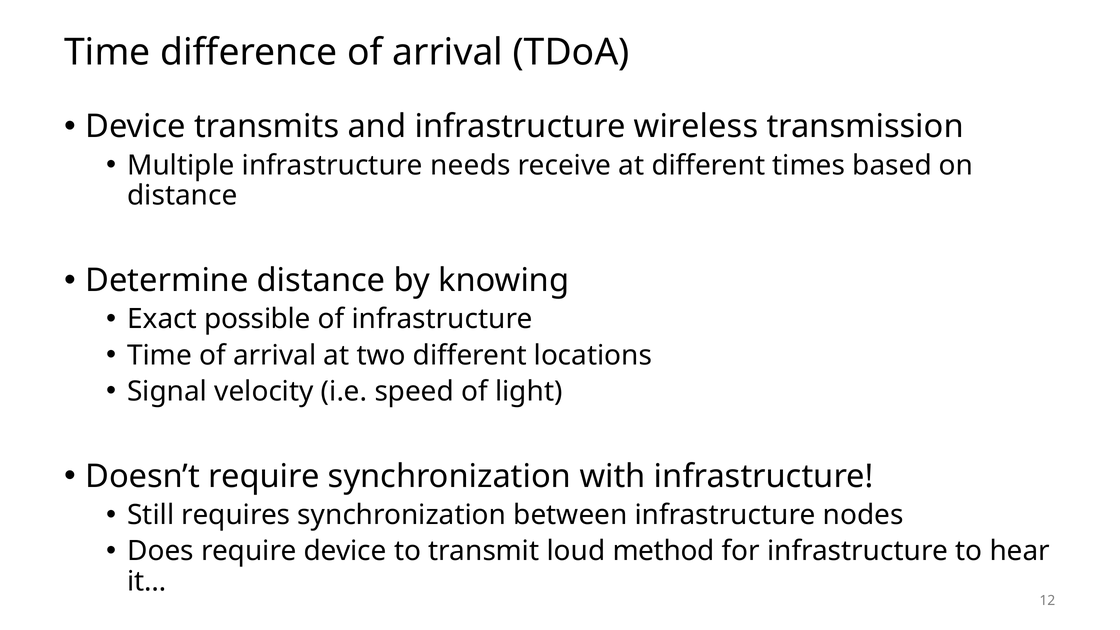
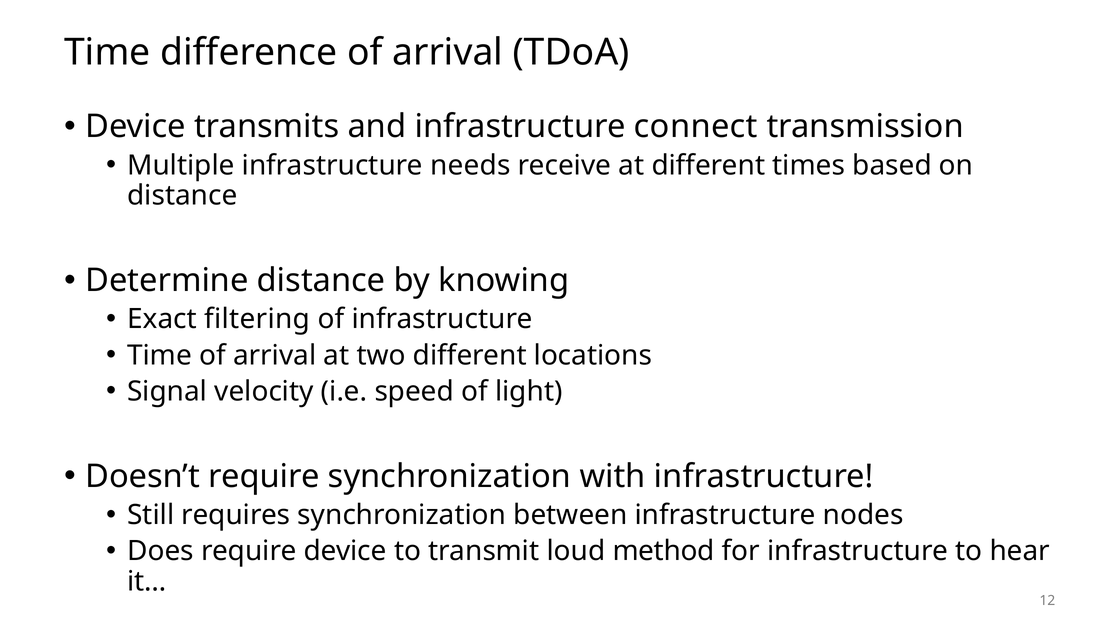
wireless: wireless -> connect
possible: possible -> filtering
